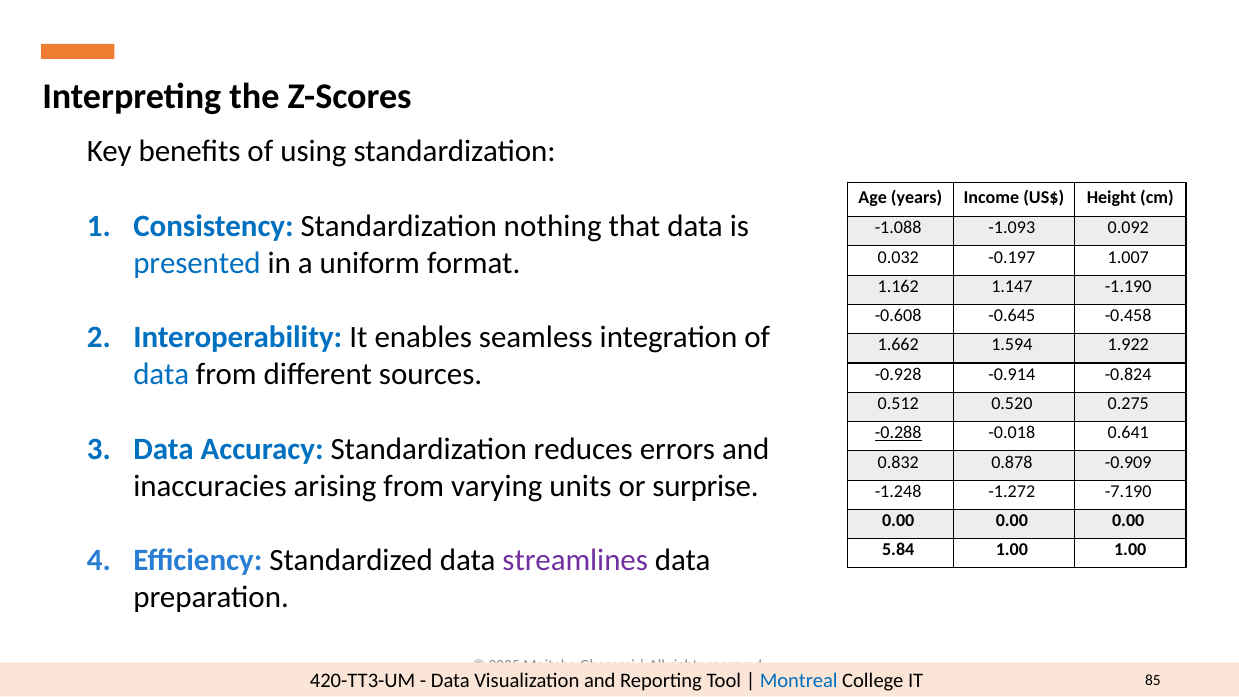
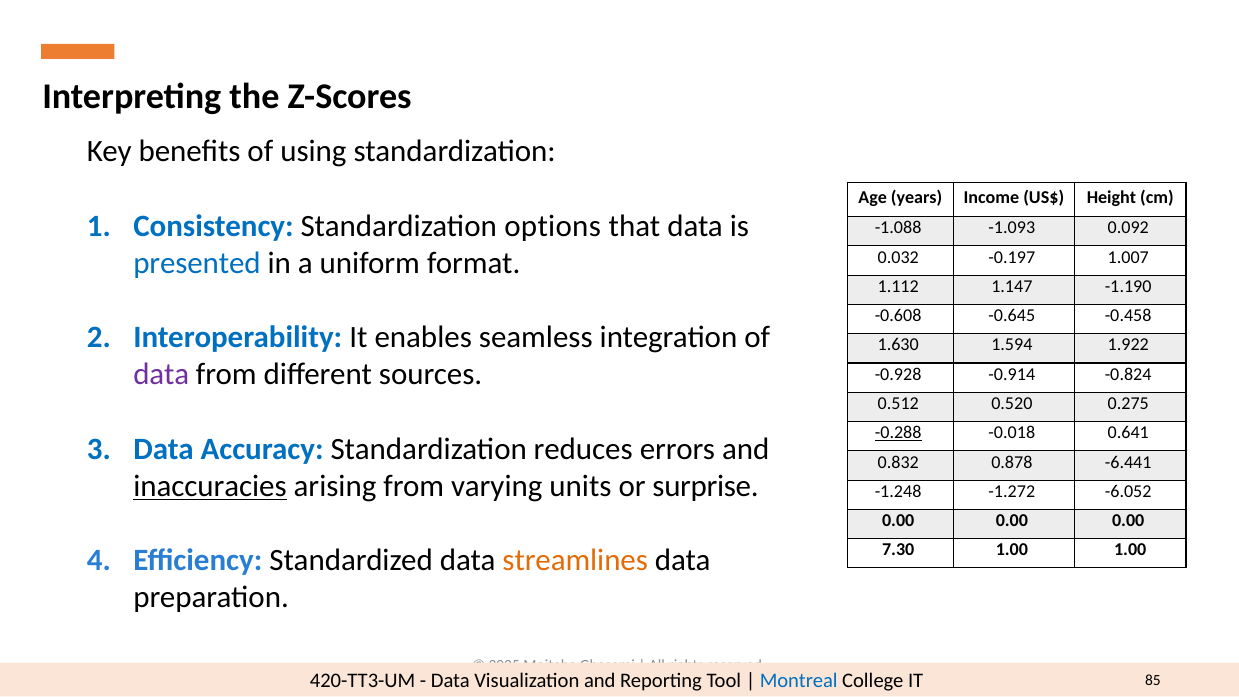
nothing: nothing -> options
1.162: 1.162 -> 1.112
1.662: 1.662 -> 1.630
data at (161, 375) colour: blue -> purple
-0.909: -0.909 -> -6.441
inaccuracies underline: none -> present
-7.190: -7.190 -> -6.052
5.84: 5.84 -> 7.30
streamlines colour: purple -> orange
